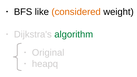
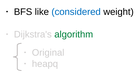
considered colour: orange -> blue
